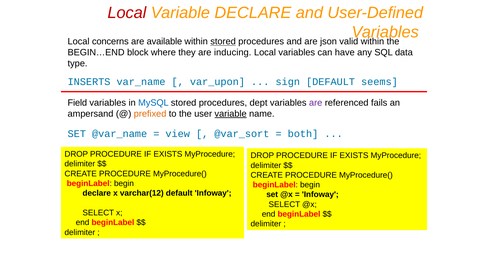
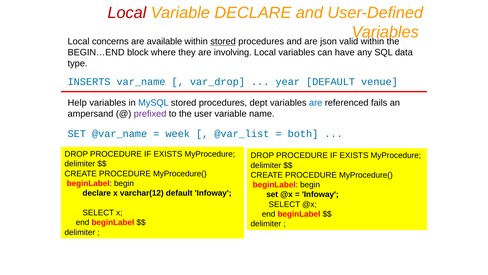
inducing: inducing -> involving
var_upon: var_upon -> var_drop
sign: sign -> year
seems: seems -> venue
Field: Field -> Help
are at (316, 102) colour: purple -> blue
prefixed colour: orange -> purple
variable at (231, 113) underline: present -> none
view: view -> week
@var_sort: @var_sort -> @var_list
